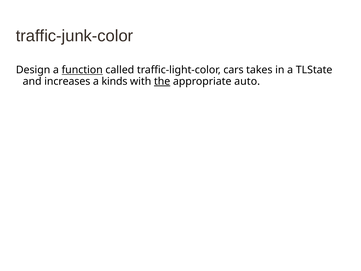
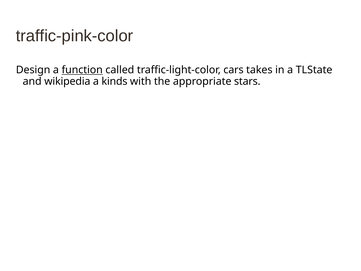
traffic-junk-color: traffic-junk-color -> traffic-pink-color
increases: increases -> wikipedia
the underline: present -> none
auto: auto -> stars
